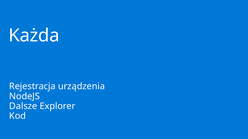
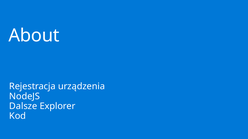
Każda: Każda -> About
